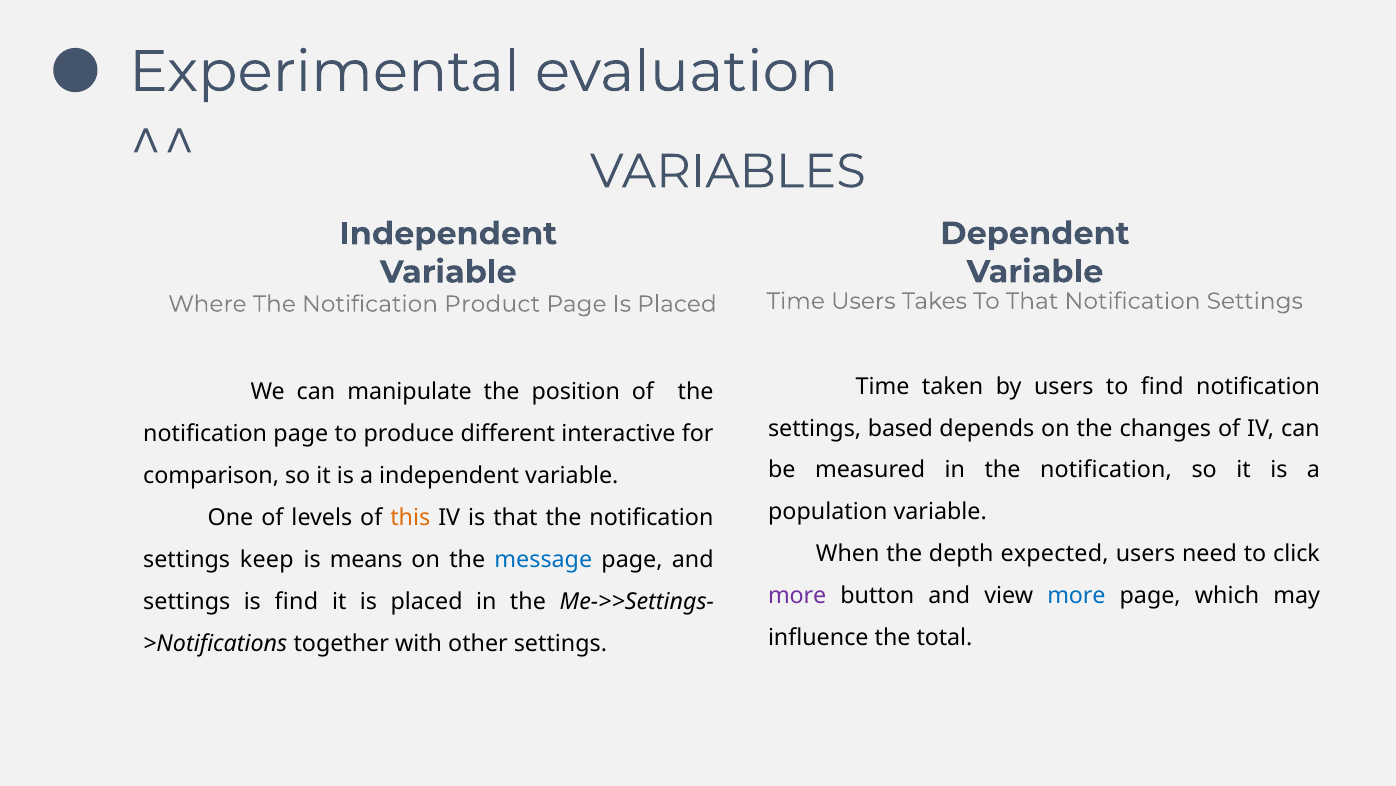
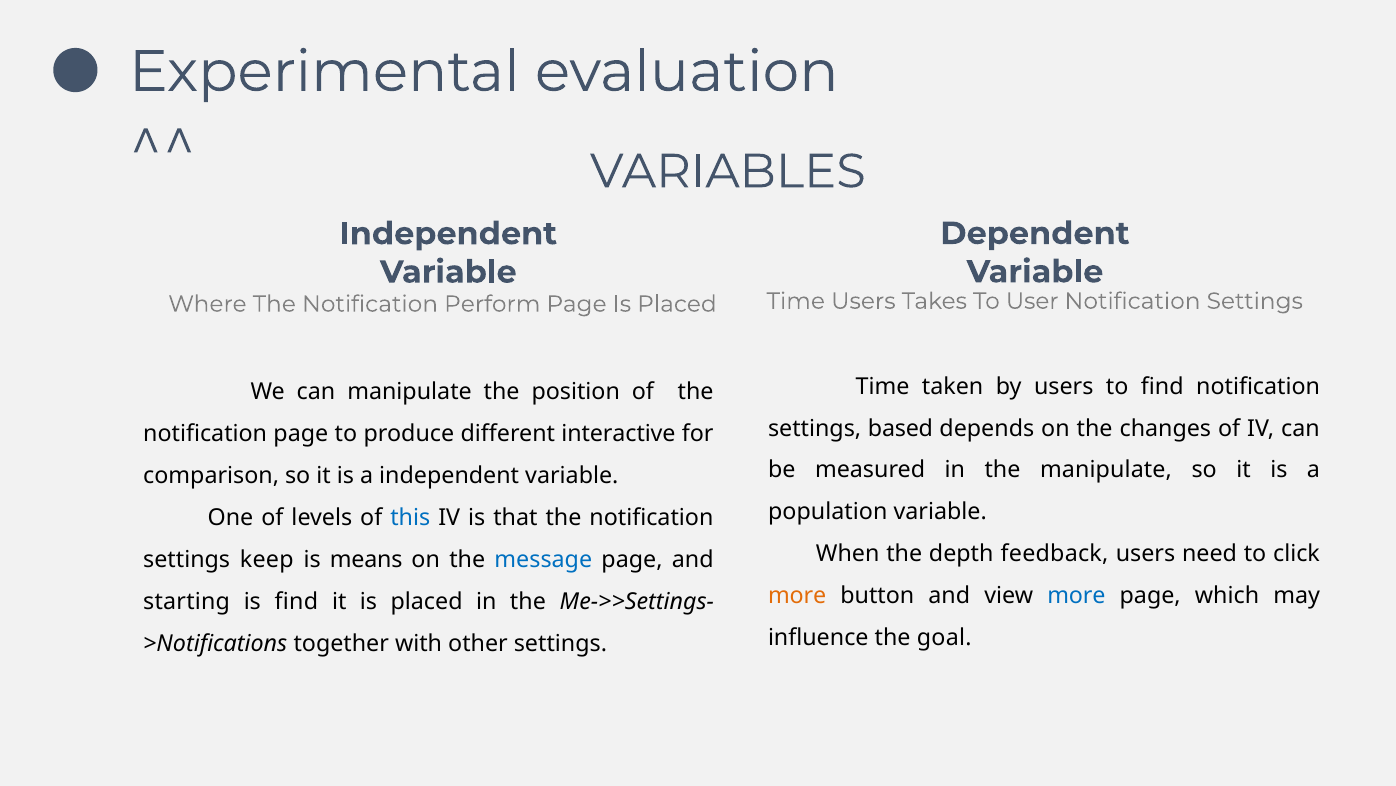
Product: Product -> Perform
To That: That -> User
in the notification: notification -> manipulate
this colour: orange -> blue
expected: expected -> feedback
more at (797, 596) colour: purple -> orange
settings at (187, 601): settings -> starting
total: total -> goal
